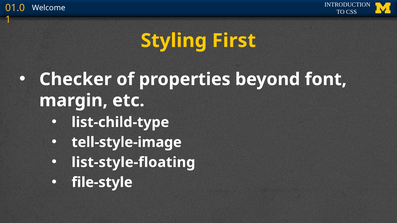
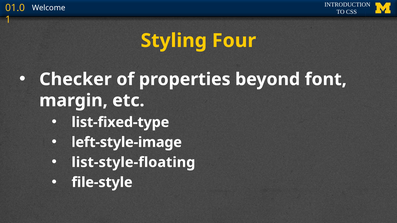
First: First -> Four
list-child-type: list-child-type -> list-fixed-type
tell-style-image: tell-style-image -> left-style-image
